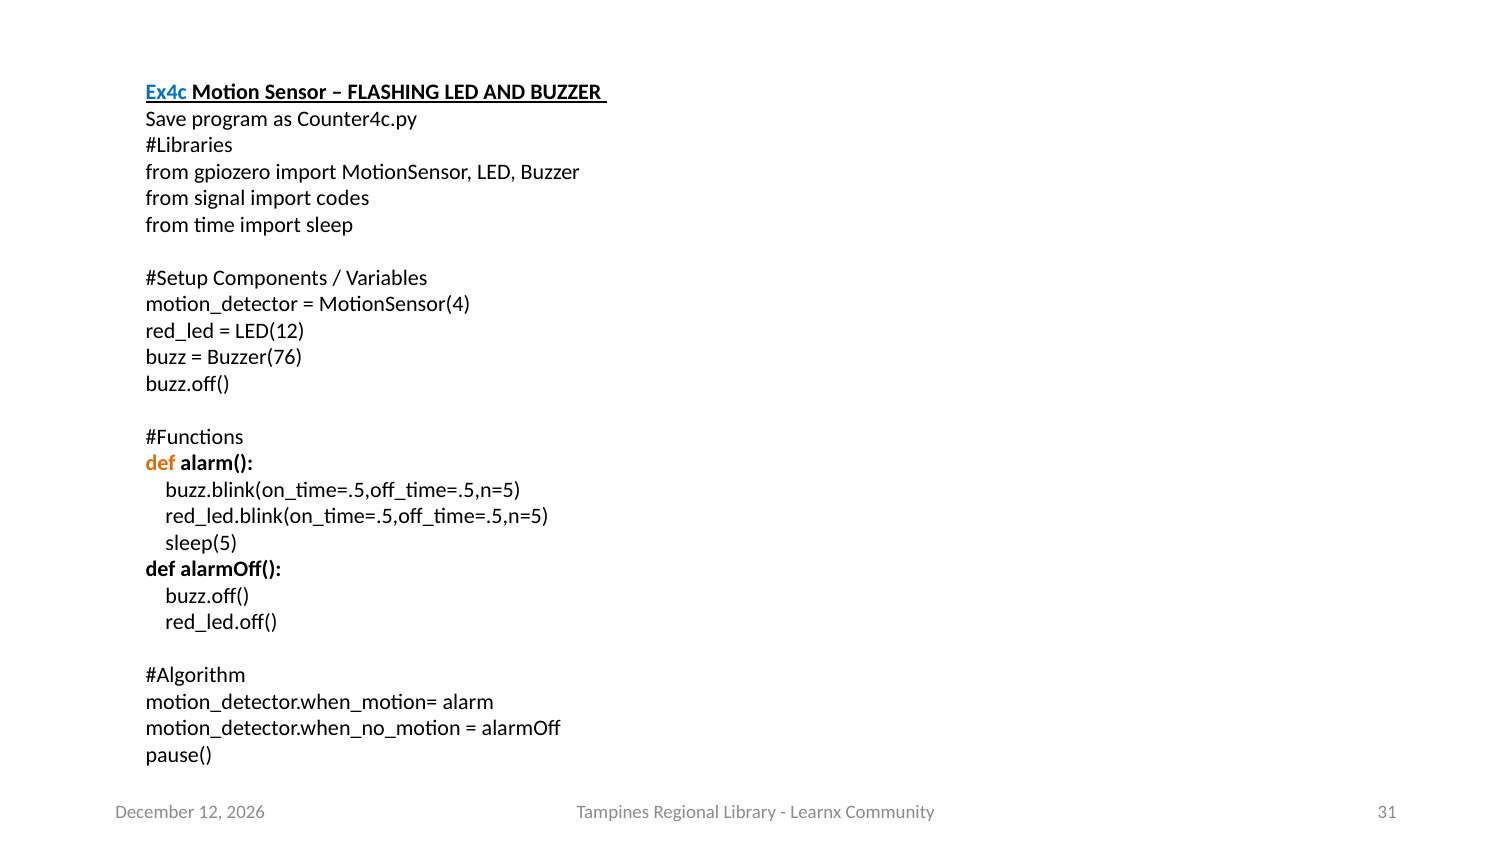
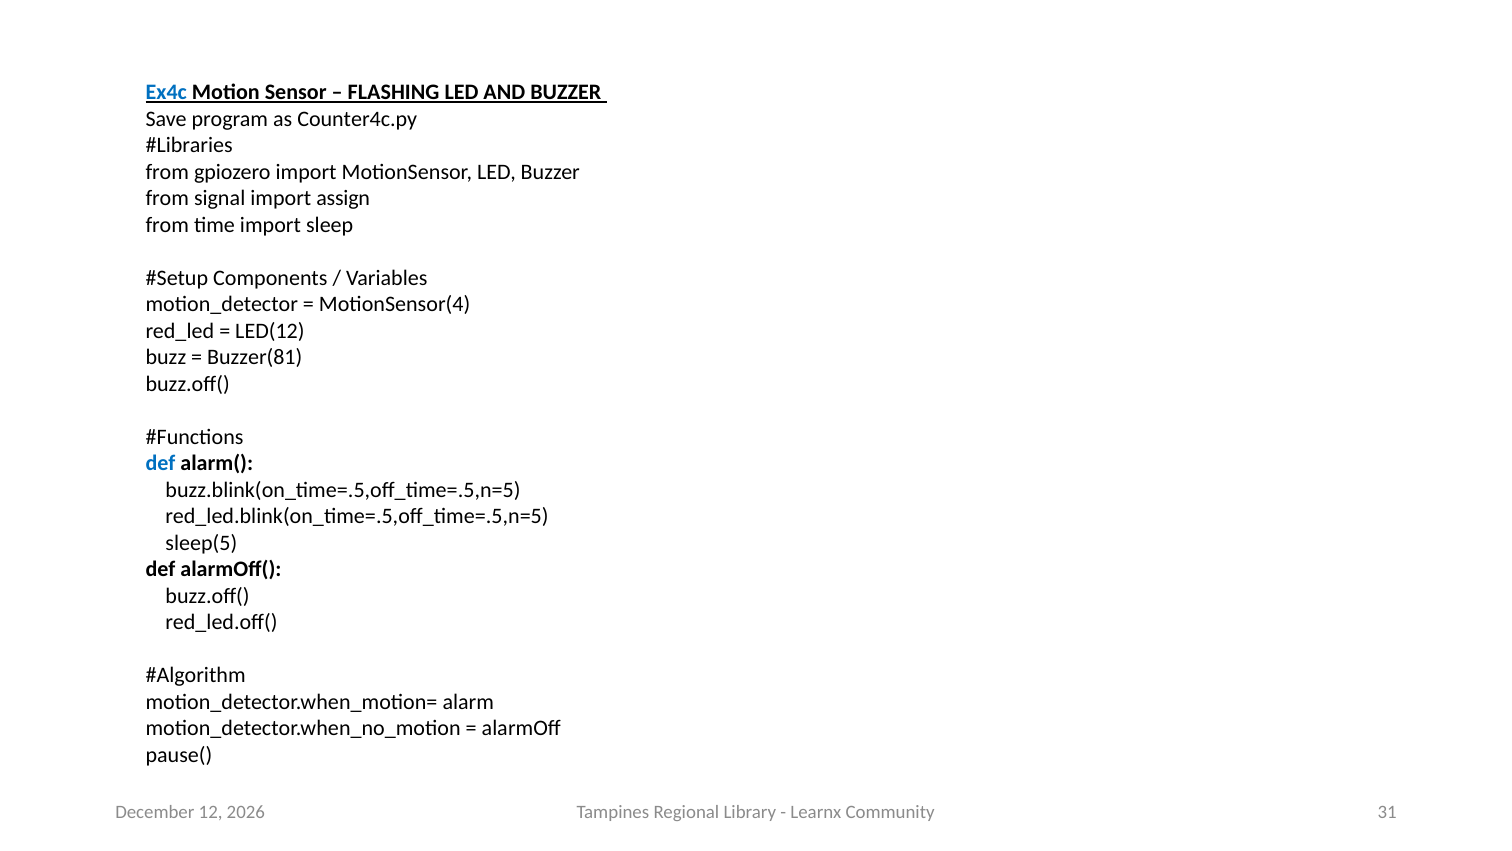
codes: codes -> assign
Buzzer(76: Buzzer(76 -> Buzzer(81
def at (160, 463) colour: orange -> blue
